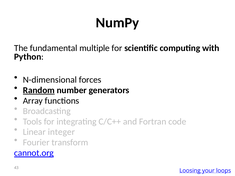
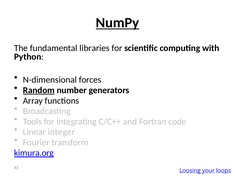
NumPy underline: none -> present
multiple: multiple -> libraries
cannot.org: cannot.org -> kimura.org
